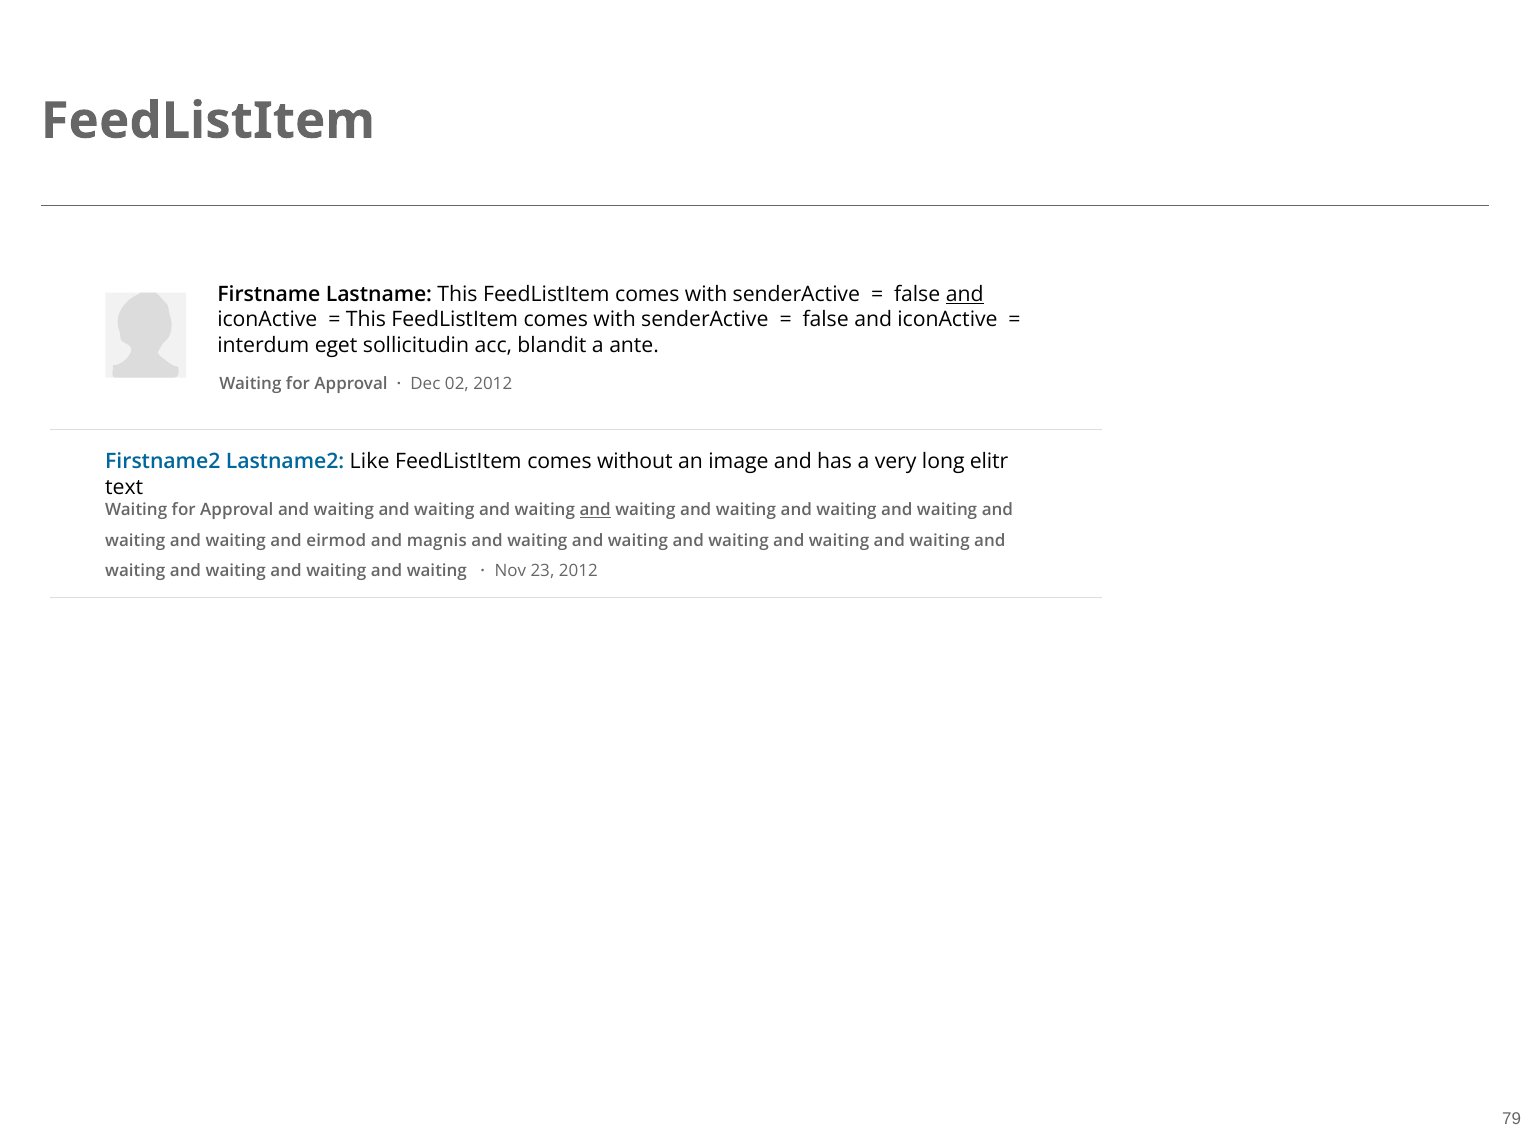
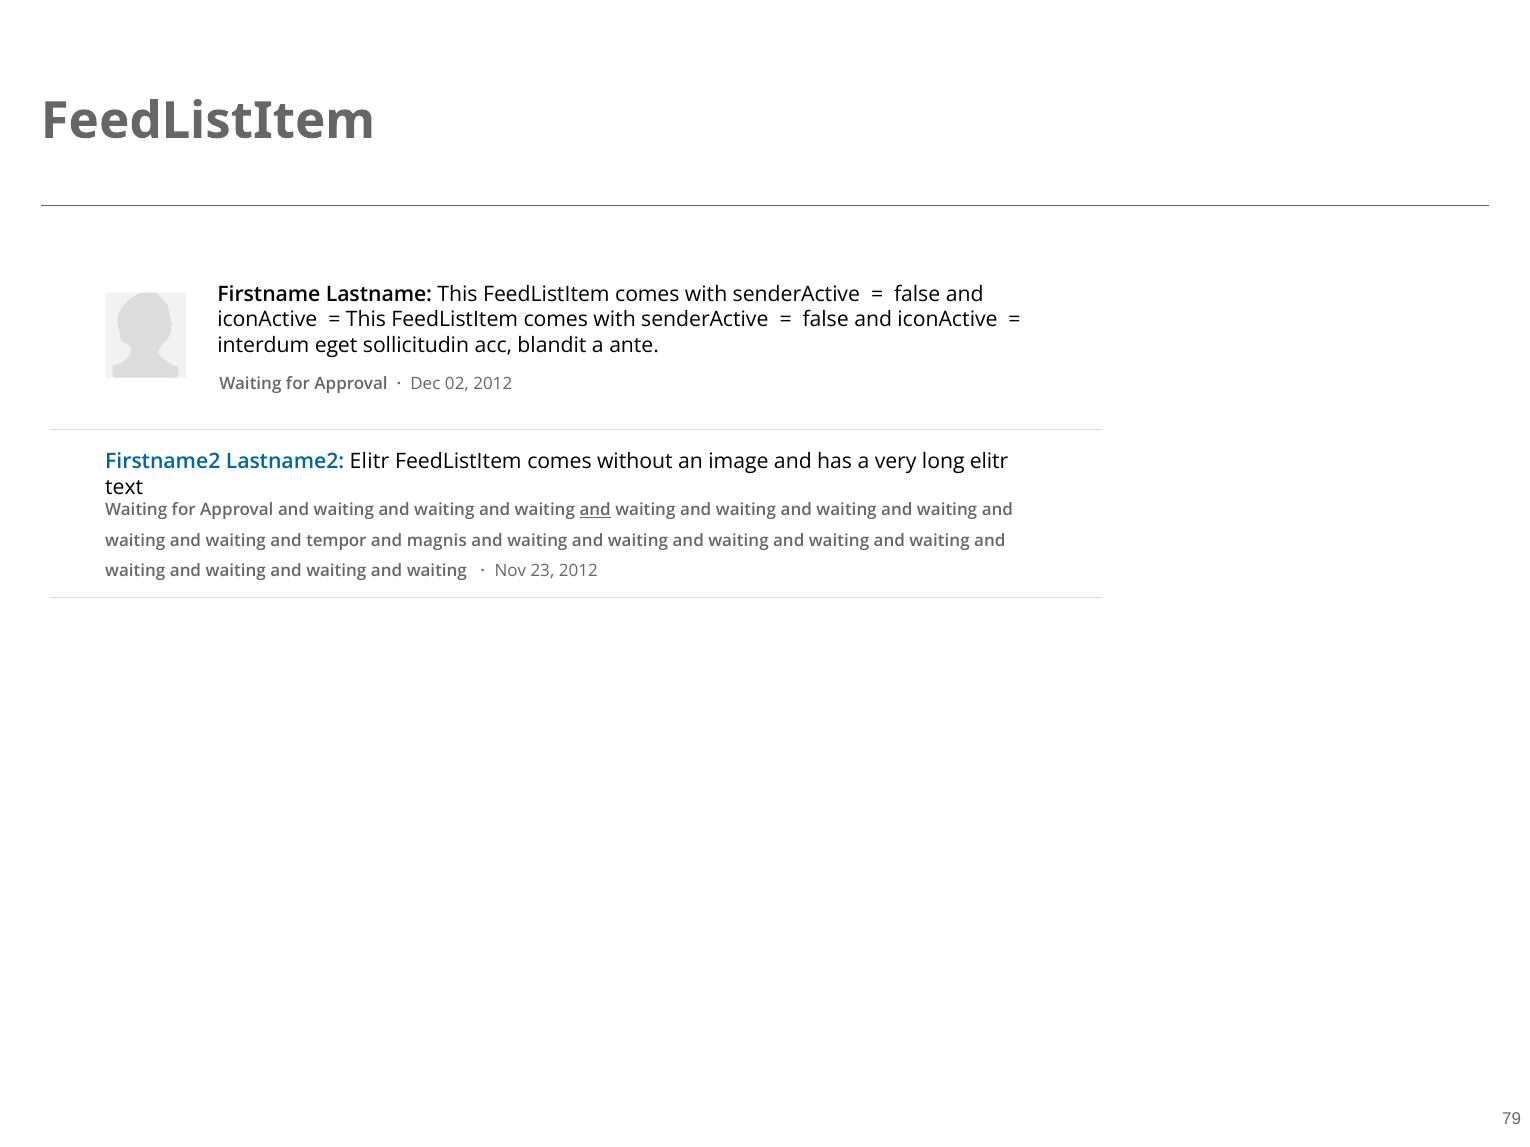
and at (965, 294) underline: present -> none
Lastname2 Like: Like -> Elitr
eirmod: eirmod -> tempor
